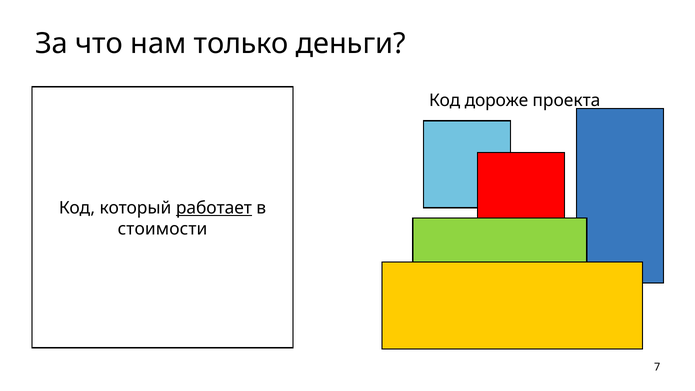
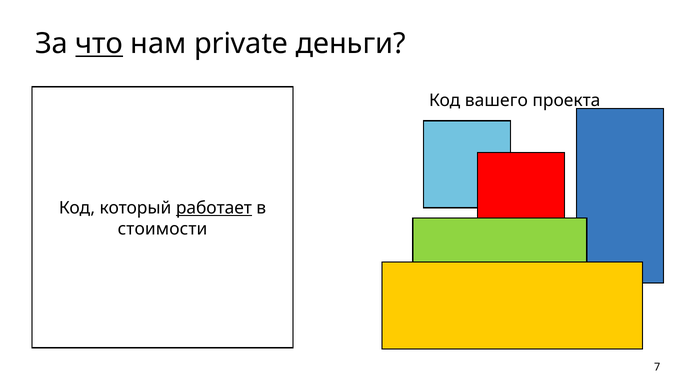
что underline: none -> present
только: только -> private
дороже: дороже -> вашего
